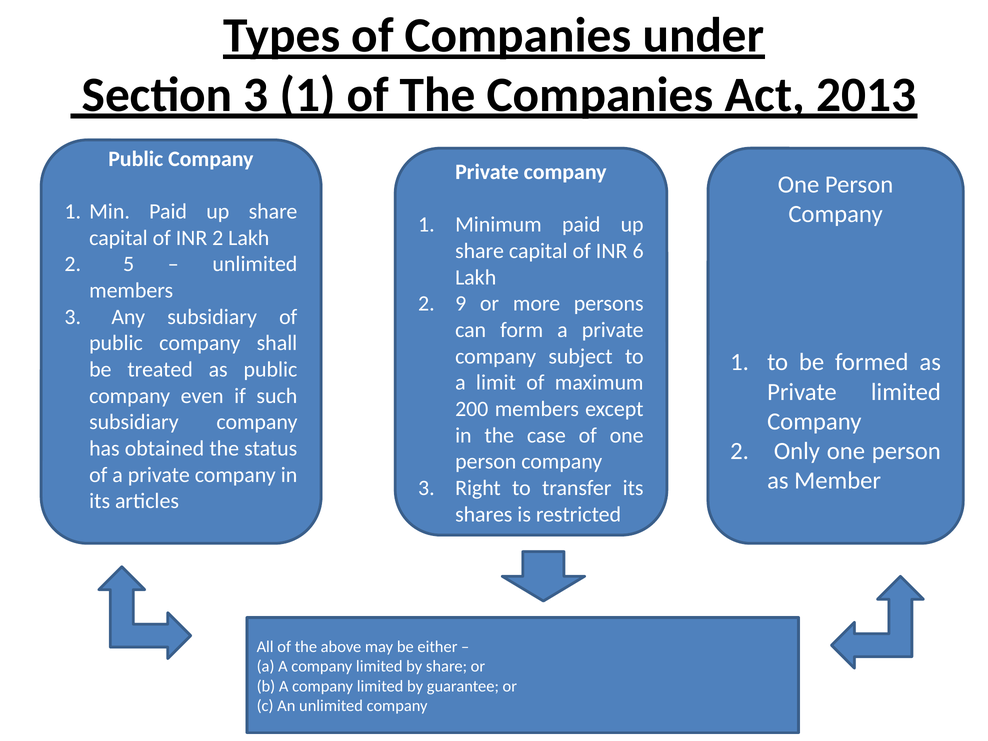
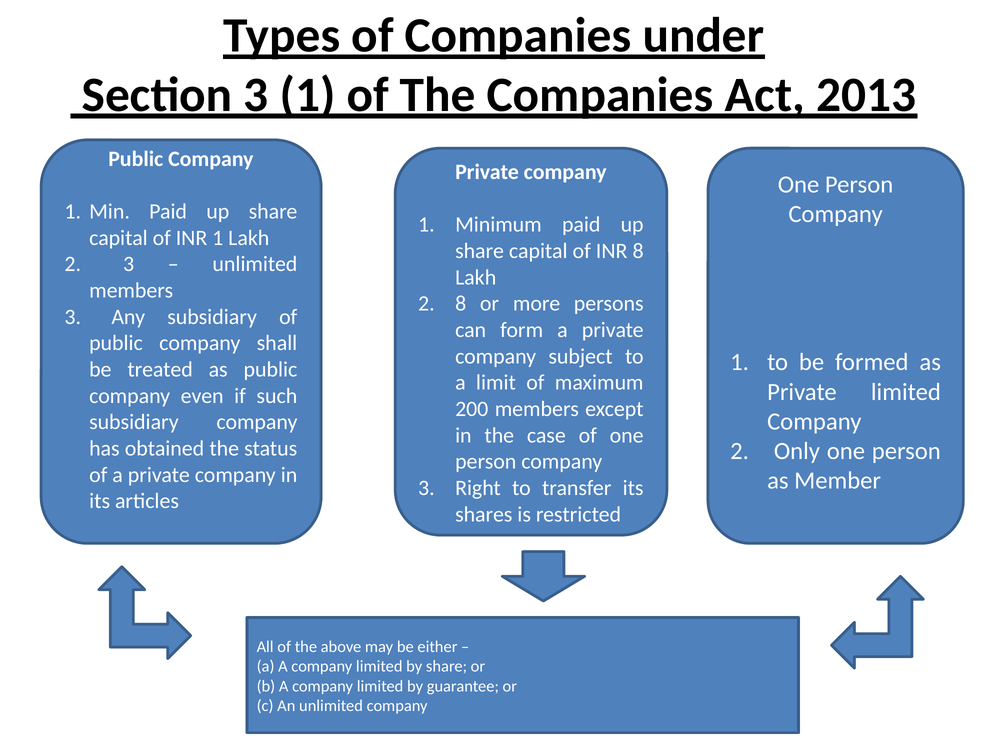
INR 2: 2 -> 1
INR 6: 6 -> 8
2 5: 5 -> 3
2 9: 9 -> 8
